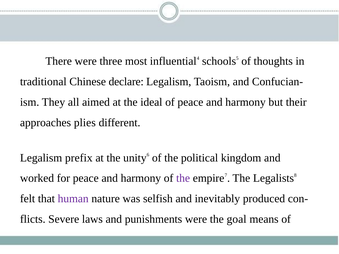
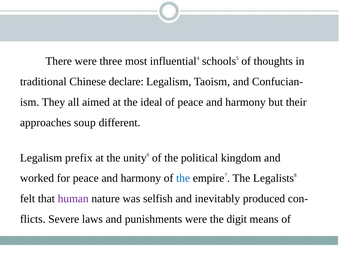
plies: plies -> soup
the at (183, 178) colour: purple -> blue
goal: goal -> digit
